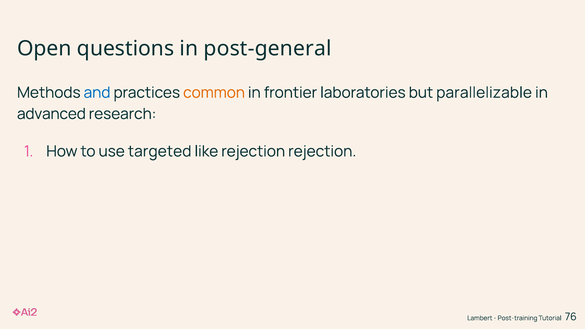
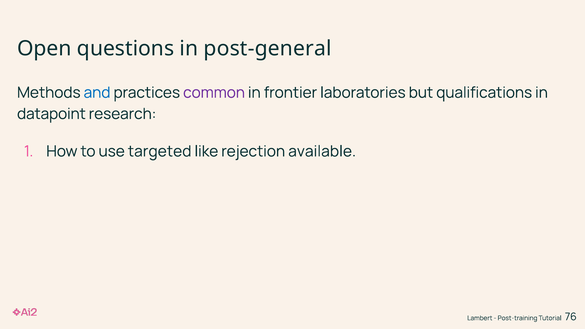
common colour: orange -> purple
parallelizable: parallelizable -> qualifications
advanced: advanced -> datapoint
rejection rejection: rejection -> available
